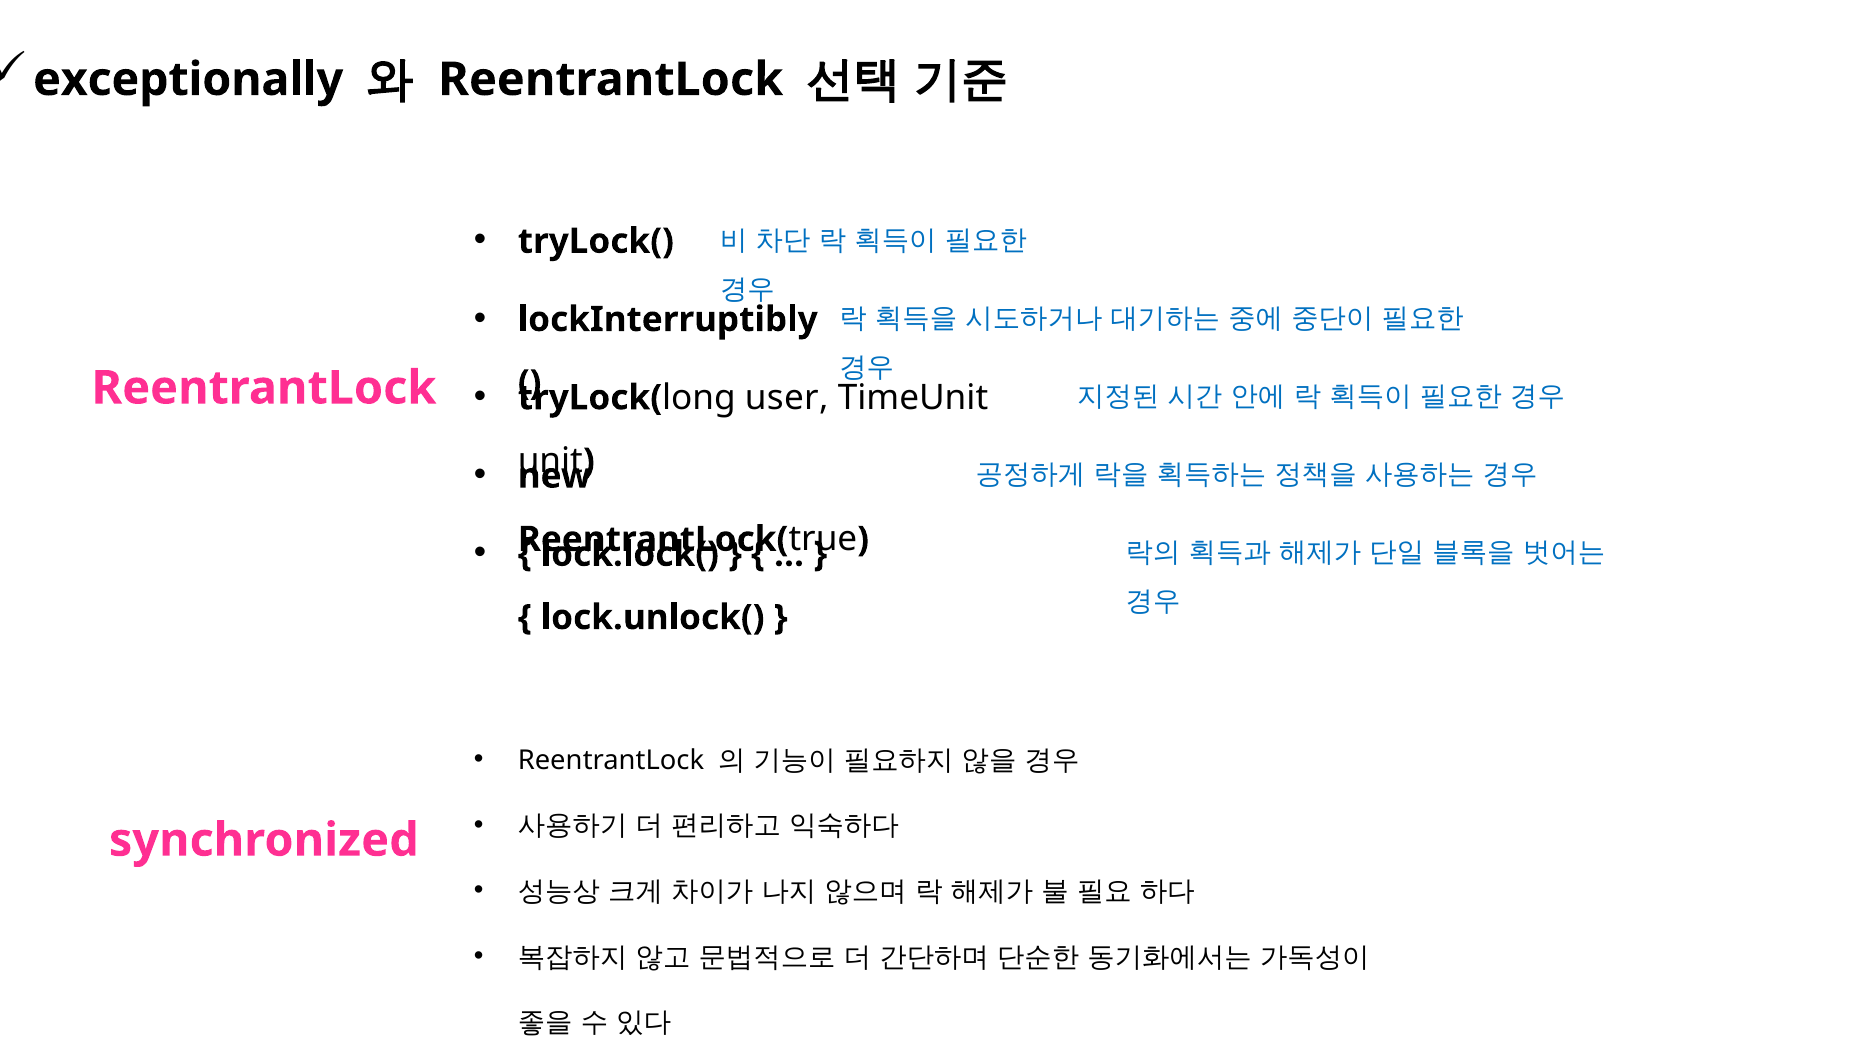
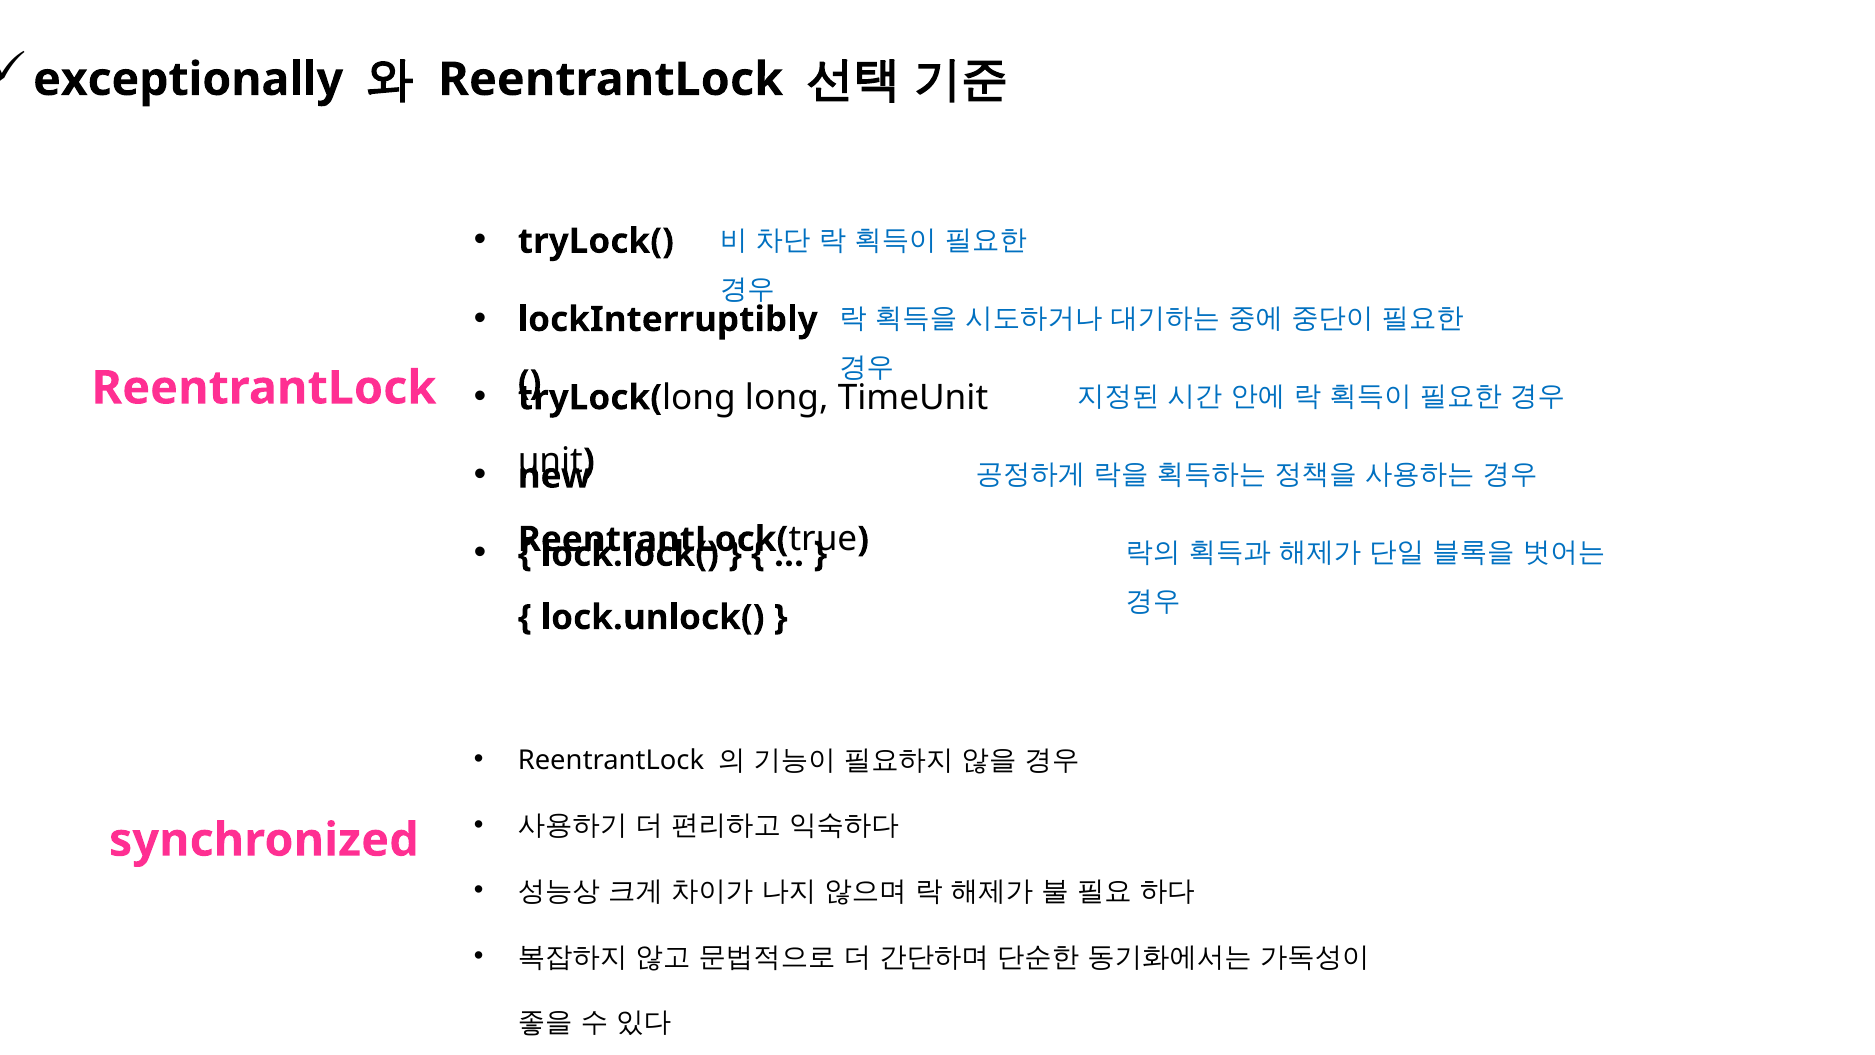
user at (787, 398): user -> long
